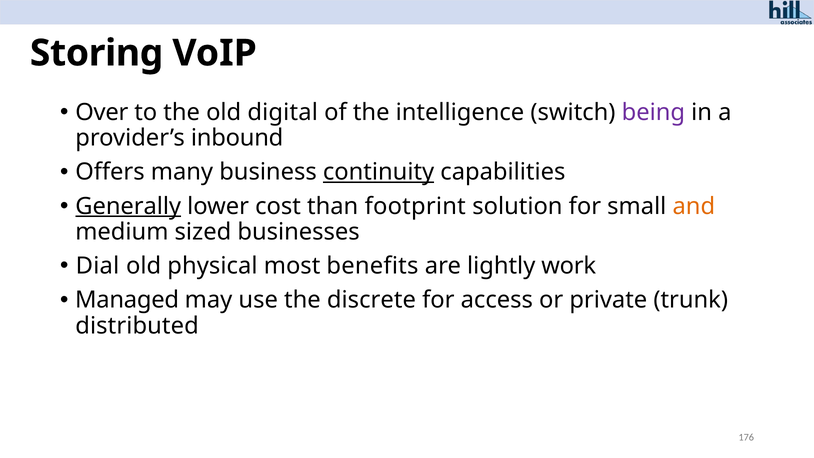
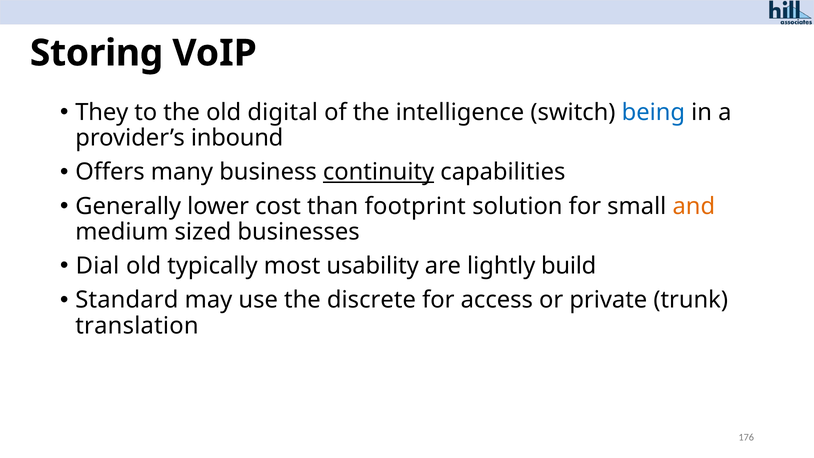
Over: Over -> They
being colour: purple -> blue
Generally underline: present -> none
physical: physical -> typically
benefits: benefits -> usability
work: work -> build
Managed: Managed -> Standard
distributed: distributed -> translation
